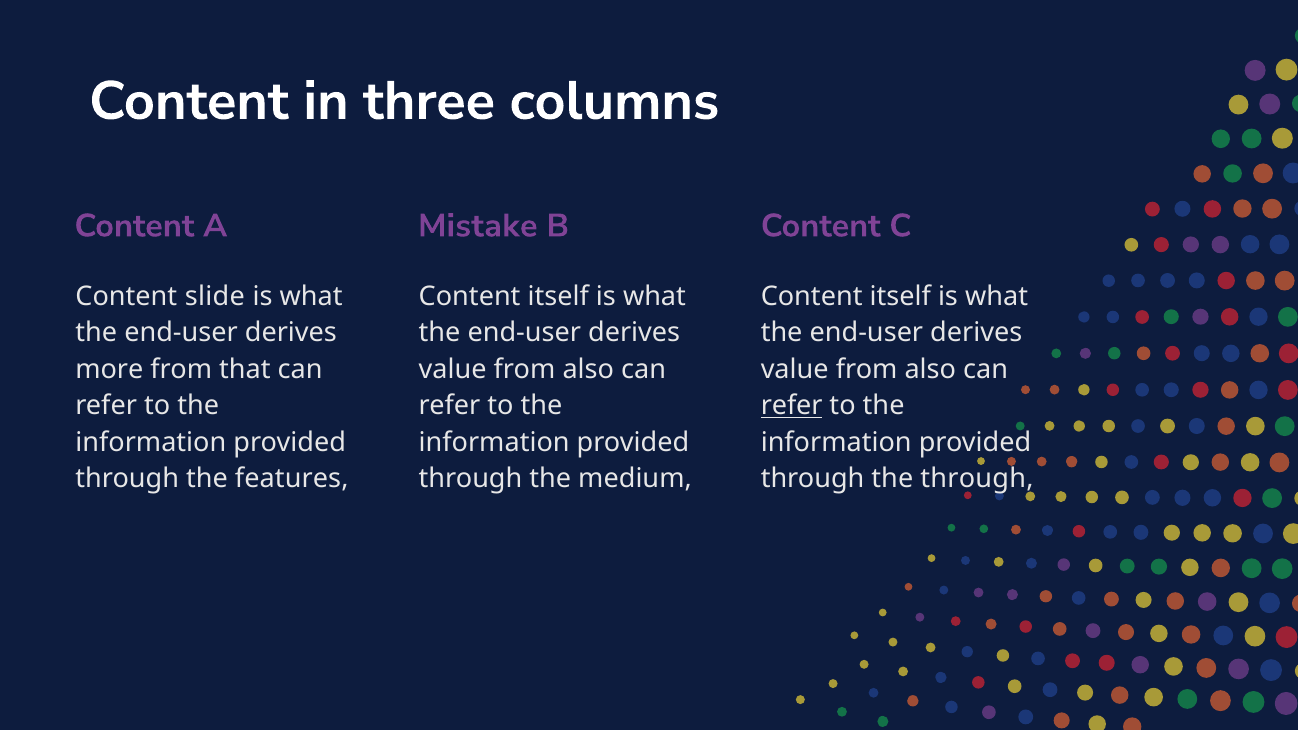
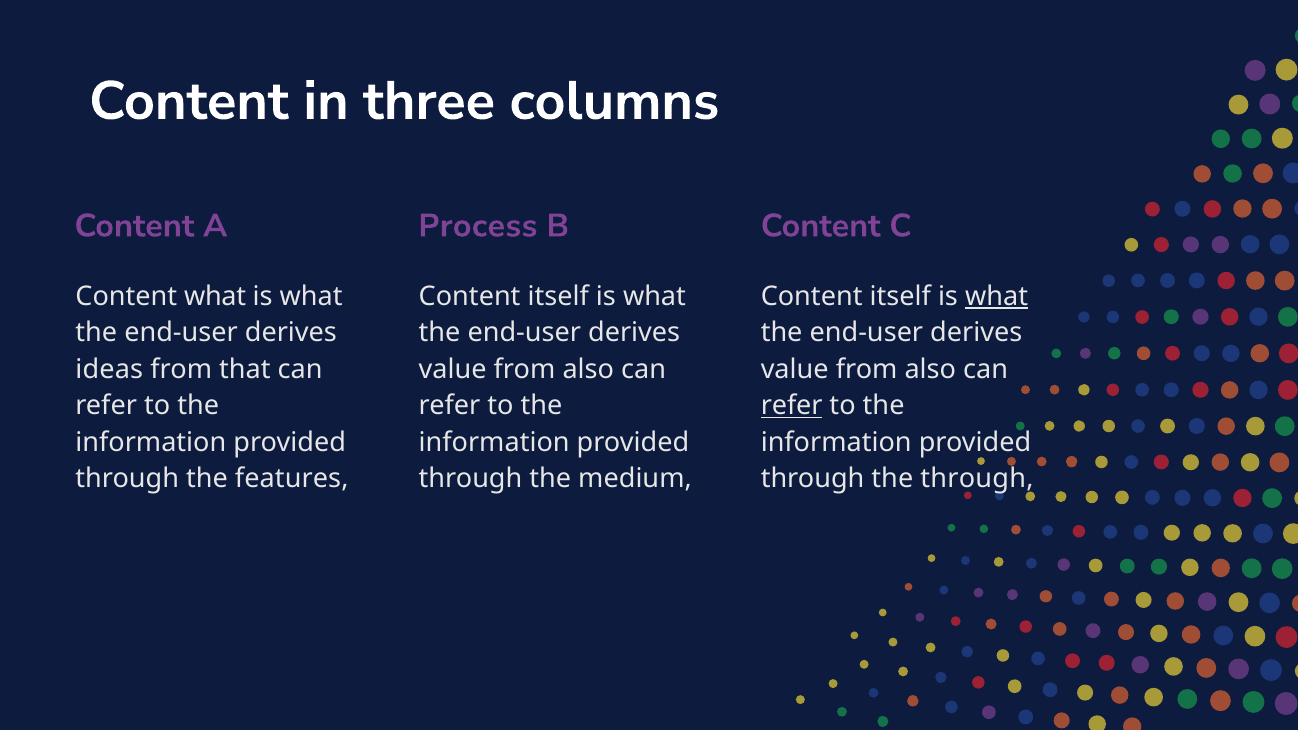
Mistake: Mistake -> Process
Content slide: slide -> what
what at (997, 296) underline: none -> present
more: more -> ideas
